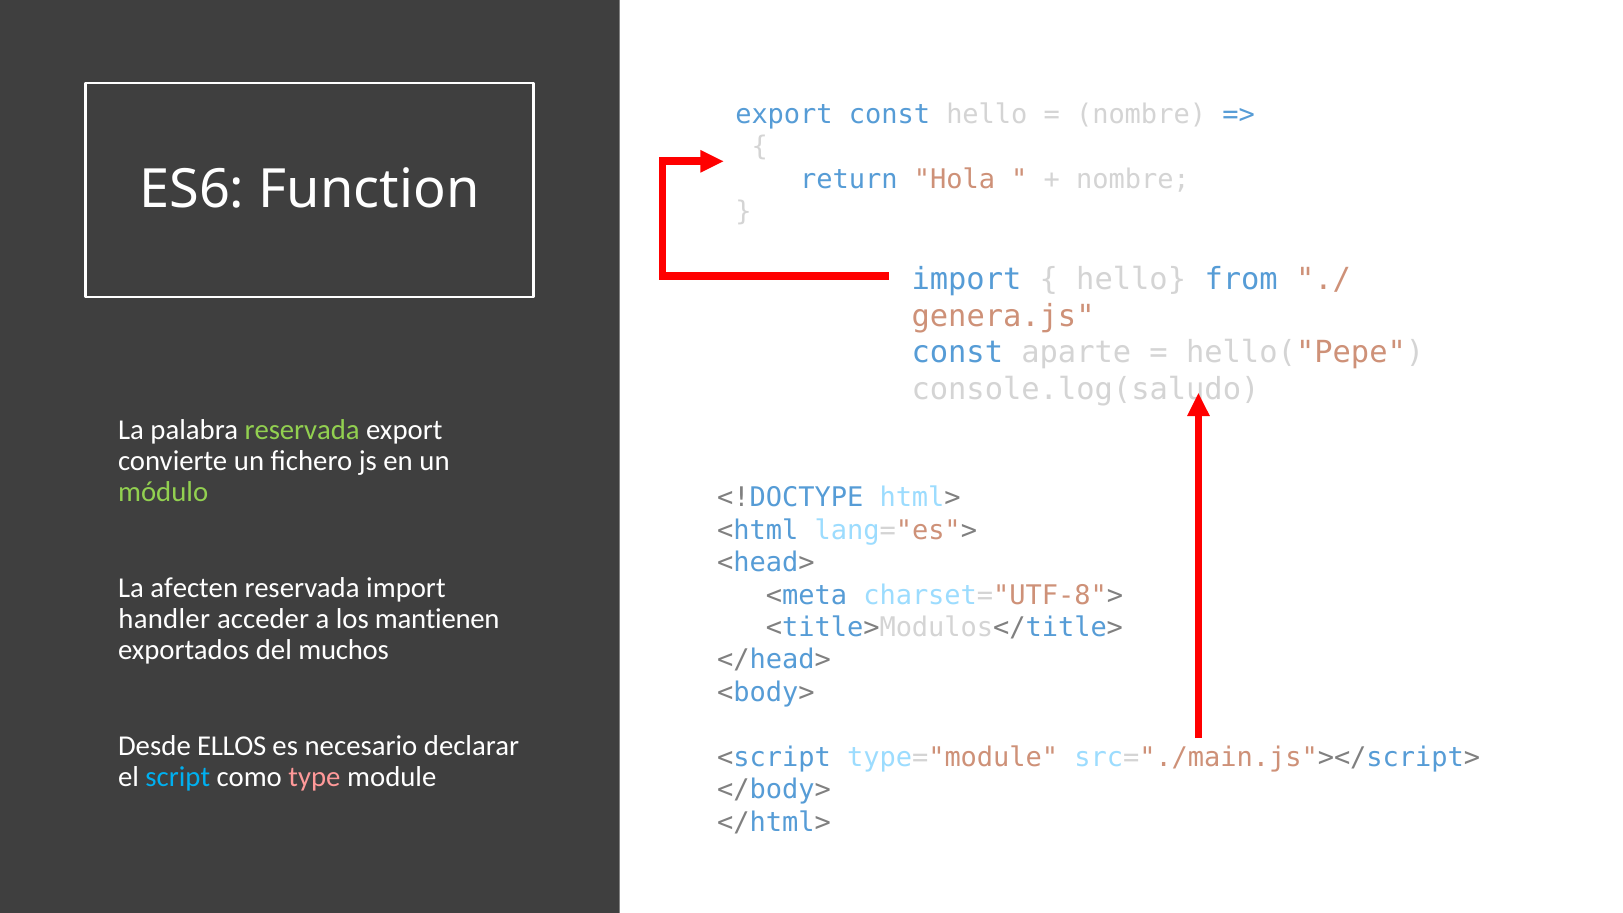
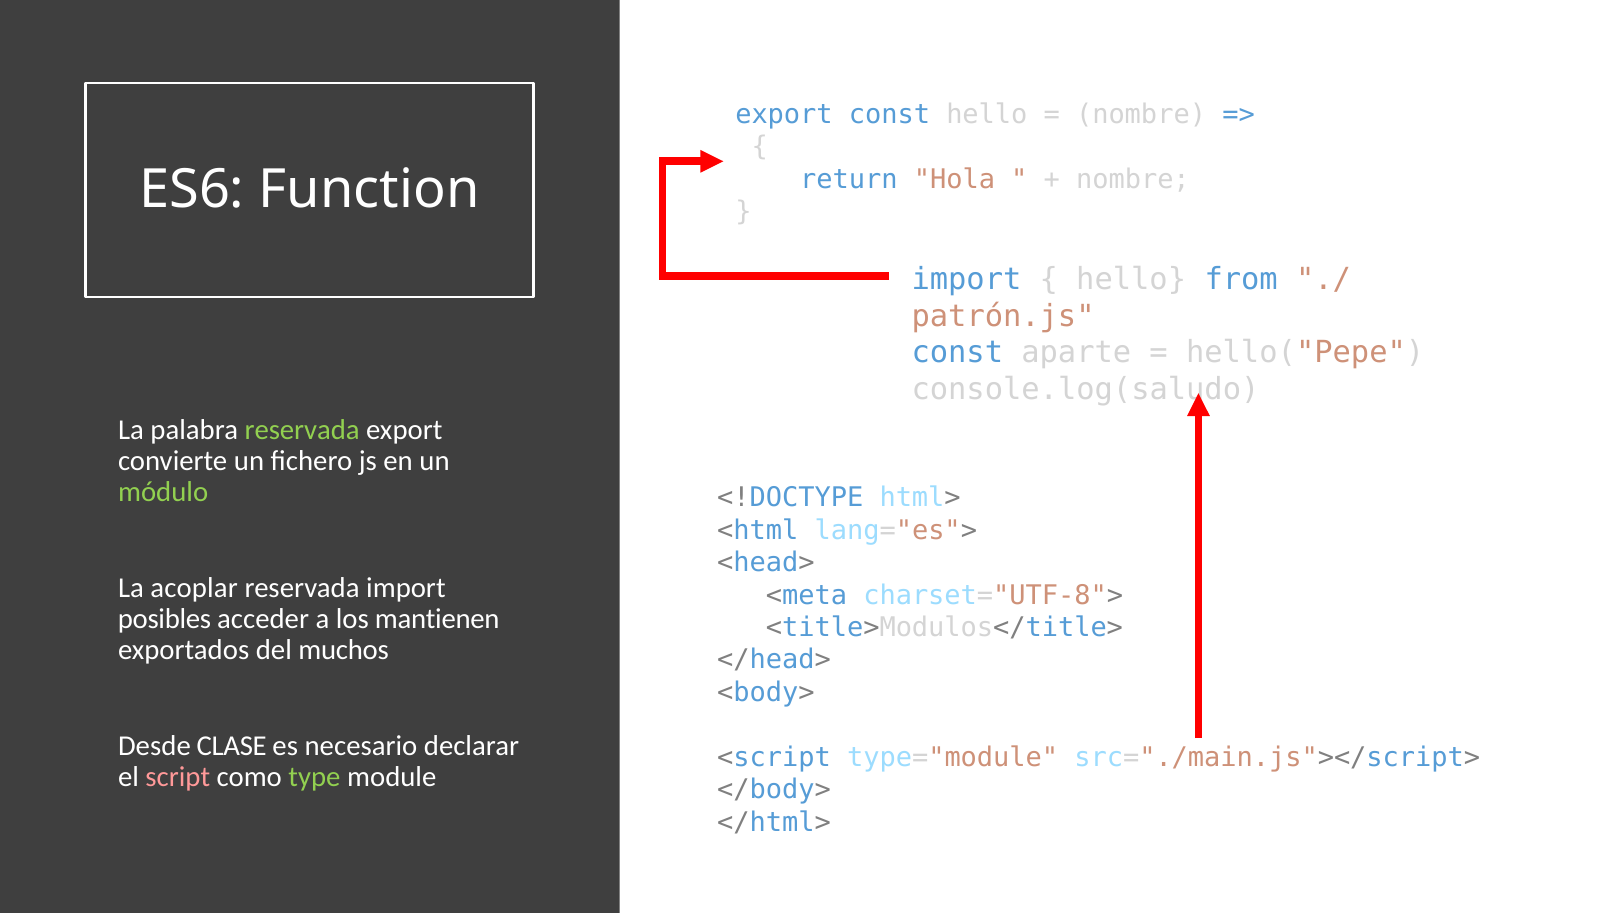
genera.js: genera.js -> patrón.js
afecten: afecten -> acoplar
handler: handler -> posibles
ELLOS: ELLOS -> CLASE
script colour: light blue -> pink
type colour: pink -> light green
